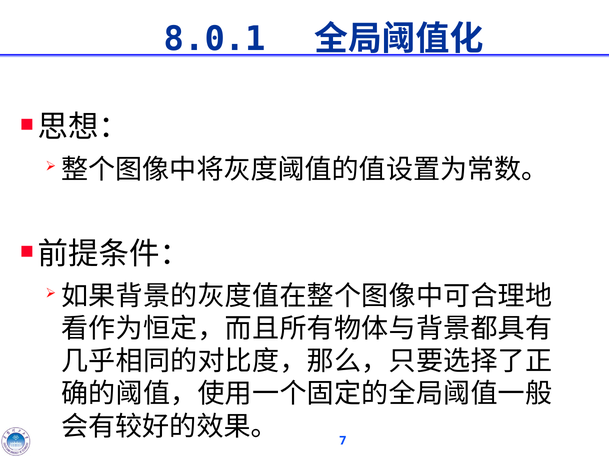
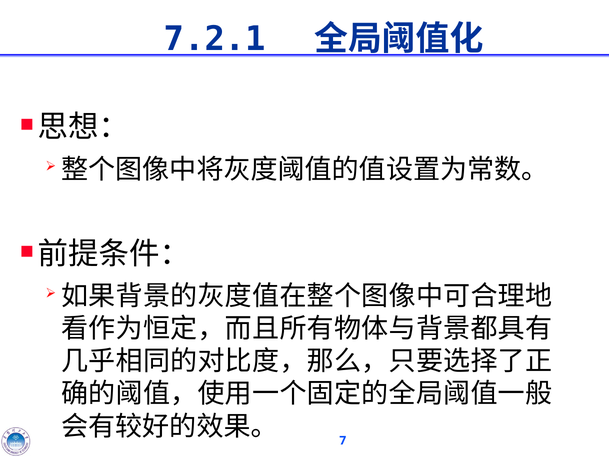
8.0.1: 8.0.1 -> 7.2.1
